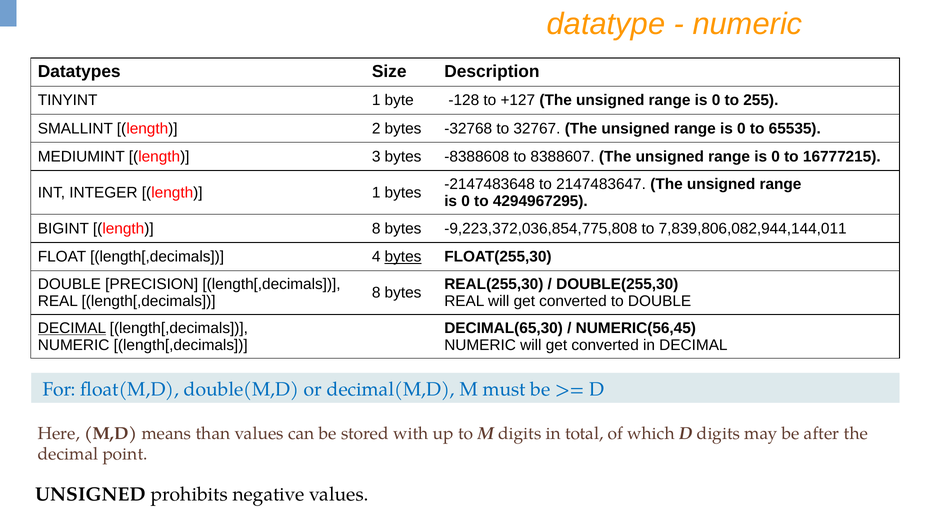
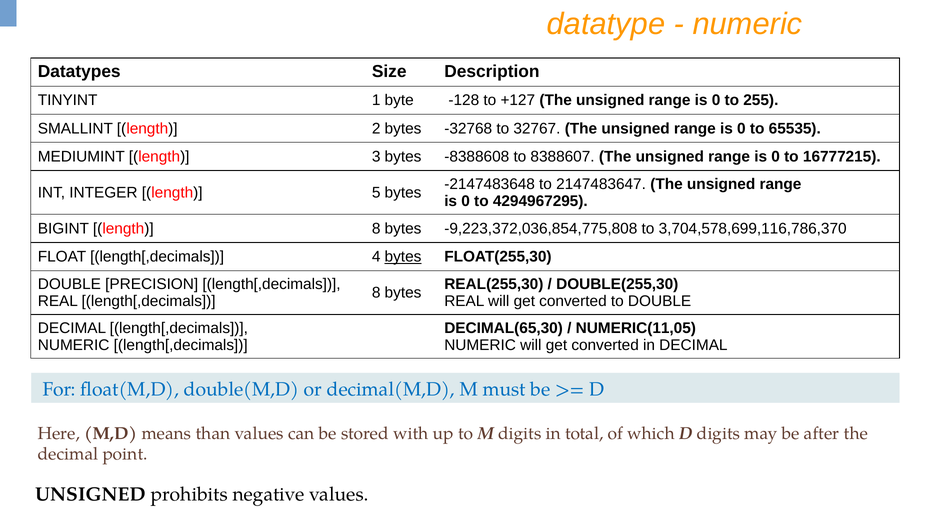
length 1: 1 -> 5
7,839,806,082,944,144,011: 7,839,806,082,944,144,011 -> 3,704,578,699,116,786,370
DECIMAL at (72, 328) underline: present -> none
NUMERIC(56,45: NUMERIC(56,45 -> NUMERIC(11,05
